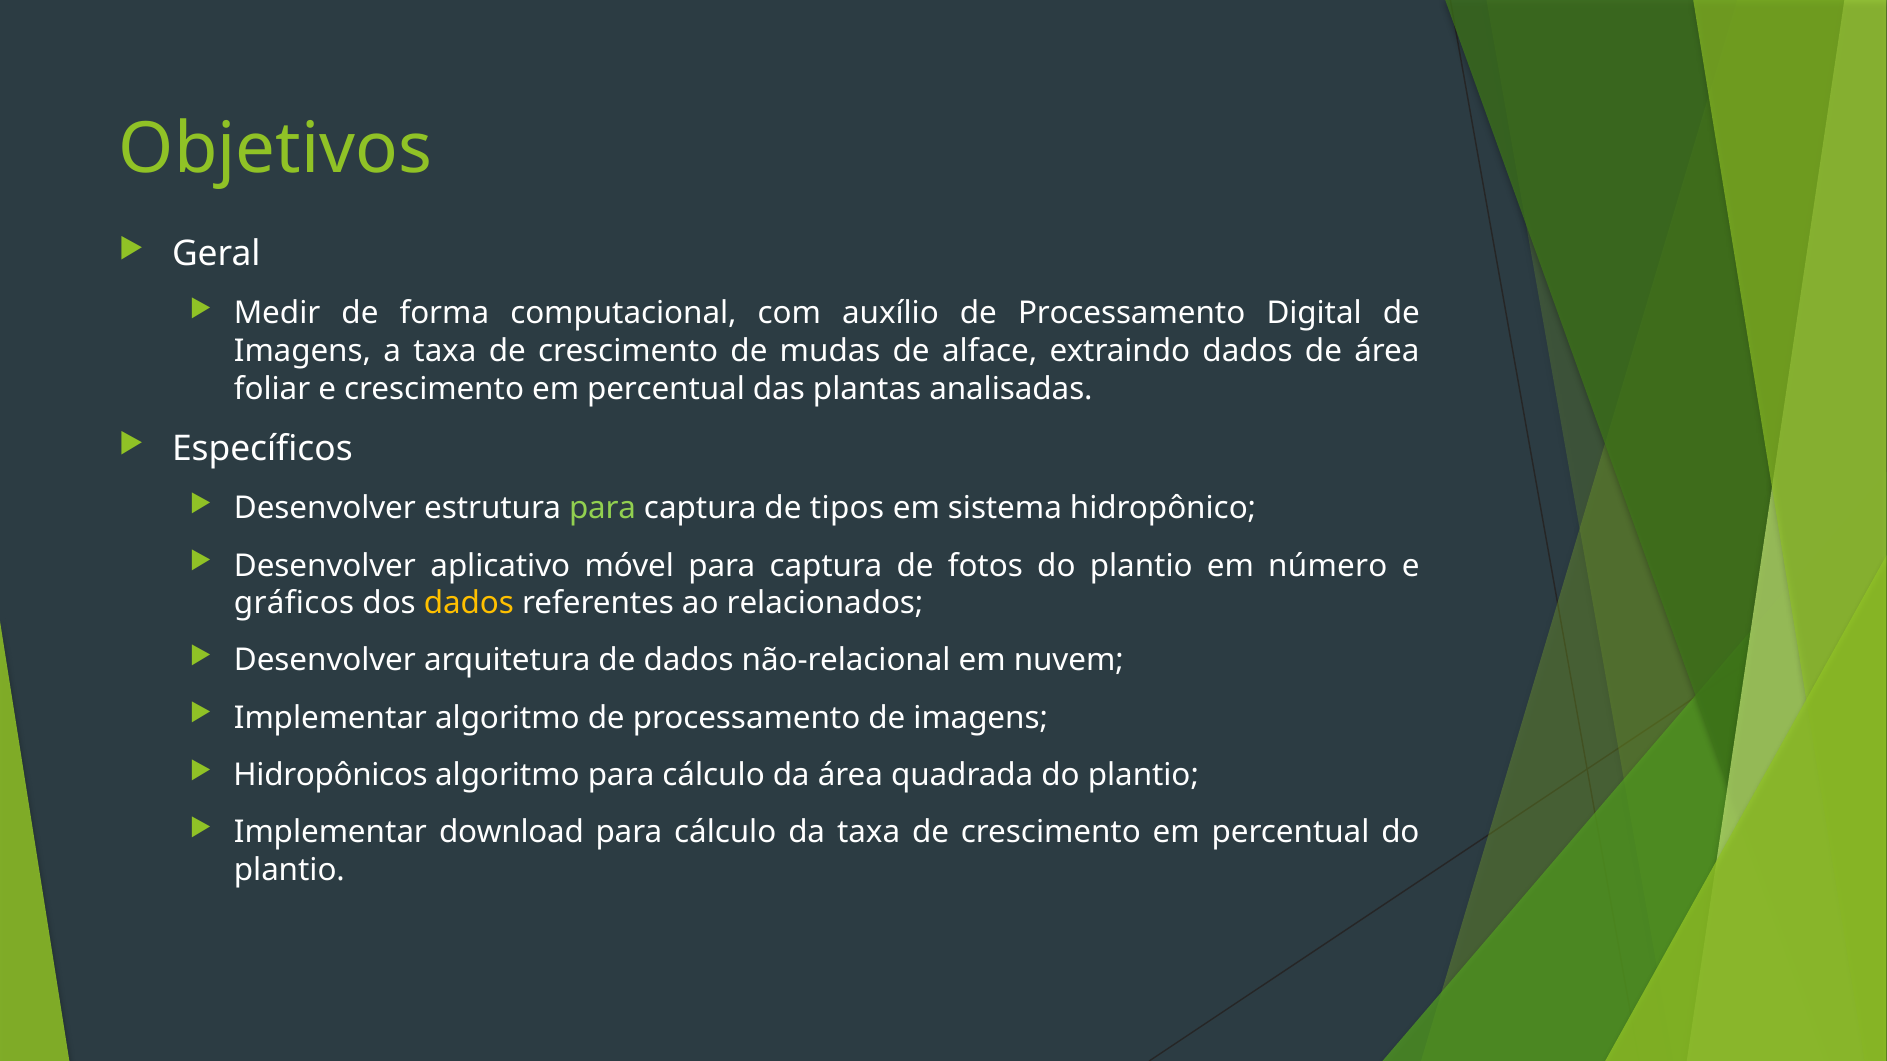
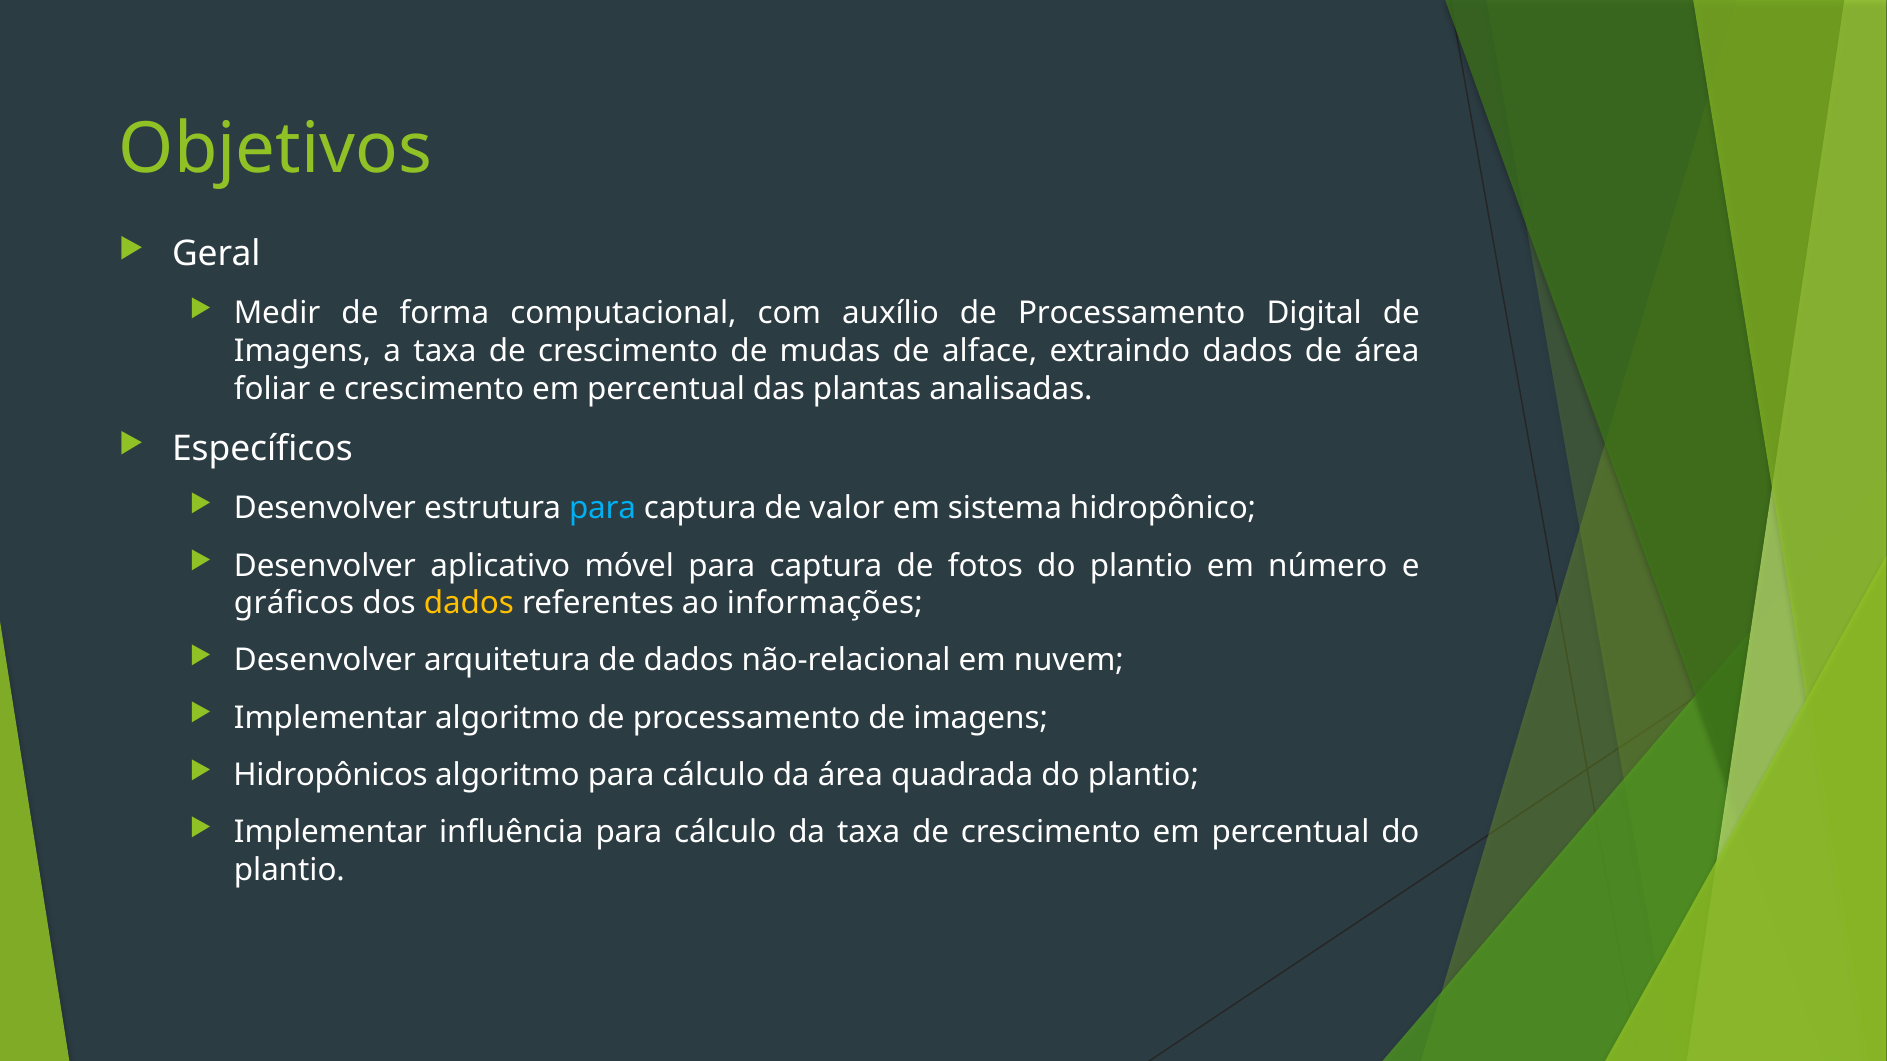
para at (603, 509) colour: light green -> light blue
tipos: tipos -> valor
relacionados: relacionados -> informações
download: download -> influência
